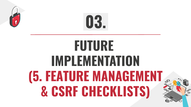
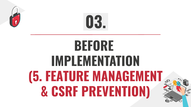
FUTURE: FUTURE -> BEFORE
CHECKLISTS: CHECKLISTS -> PREVENTION
